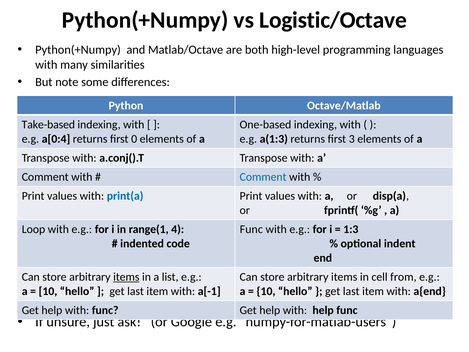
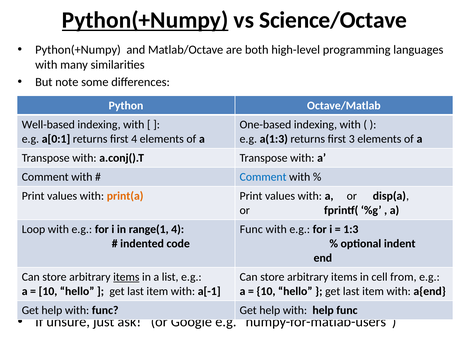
Python(+Numpy at (145, 20) underline: none -> present
Logistic/Octave: Logistic/Octave -> Science/Octave
Take-based: Take-based -> Well-based
a[0:4: a[0:4 -> a[0:1
first 0: 0 -> 4
print(a colour: blue -> orange
